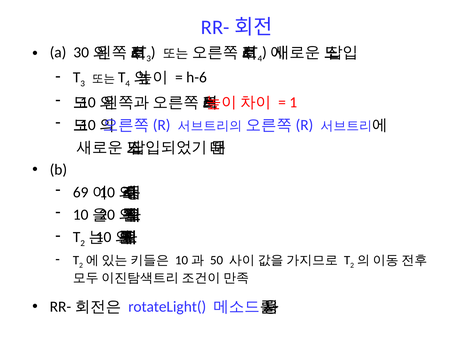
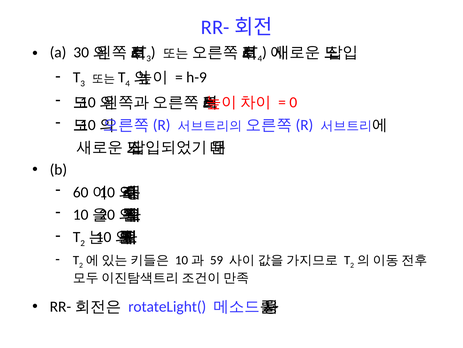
h-6: h-6 -> h-9
1: 1 -> 0
69: 69 -> 60
50: 50 -> 59
